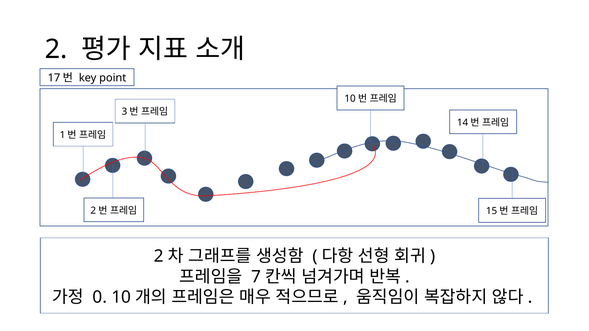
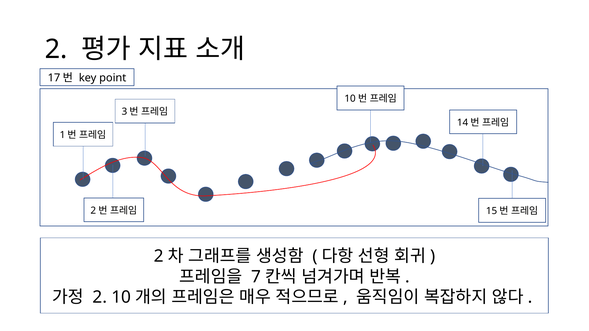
0 at (100, 298): 0 -> 2
